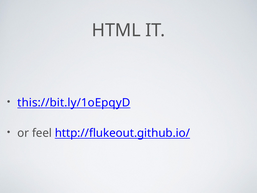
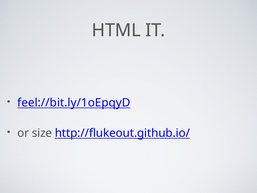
this://bit.ly/1oEpqyD: this://bit.ly/1oEpqyD -> feel://bit.ly/1oEpqyD
feel: feel -> size
